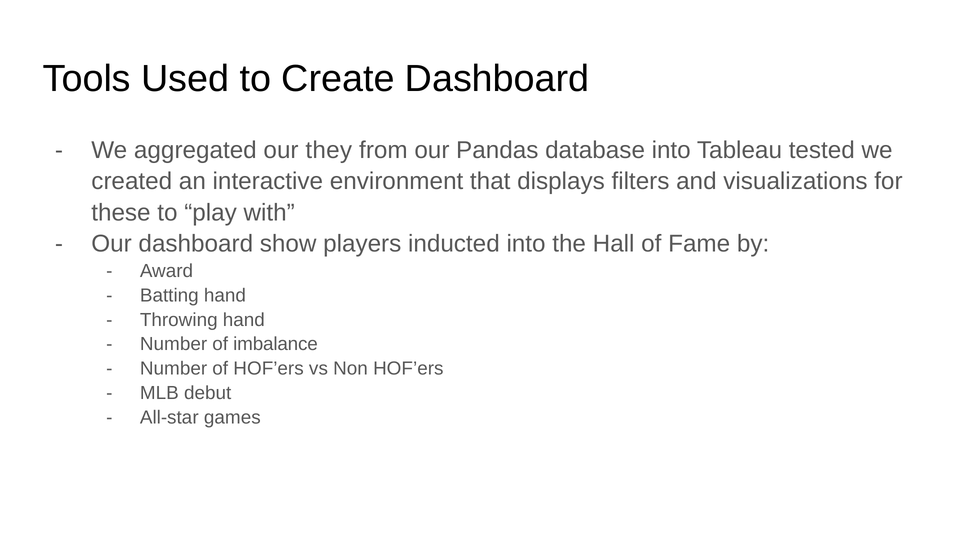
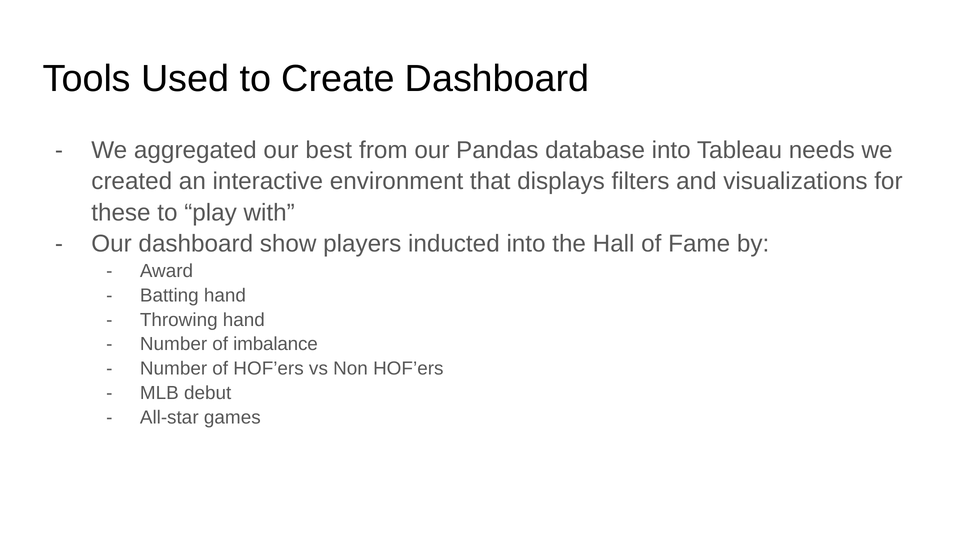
they: they -> best
tested: tested -> needs
